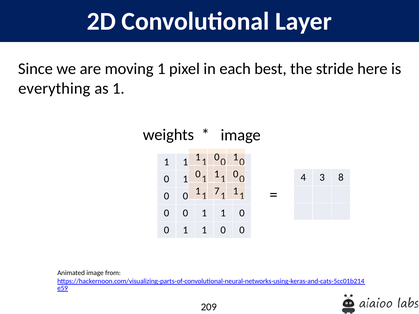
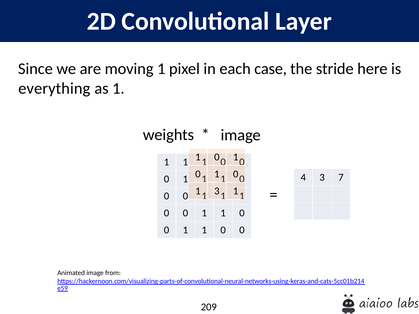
best: best -> case
8: 8 -> 7
1 7: 7 -> 3
